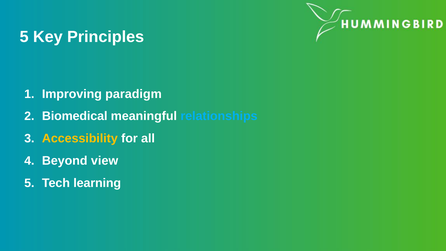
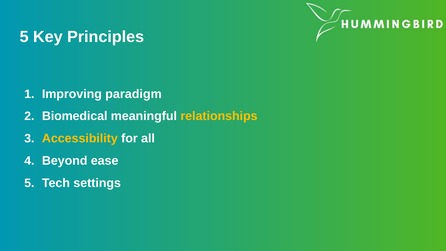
relationships colour: light blue -> yellow
view: view -> ease
learning: learning -> settings
